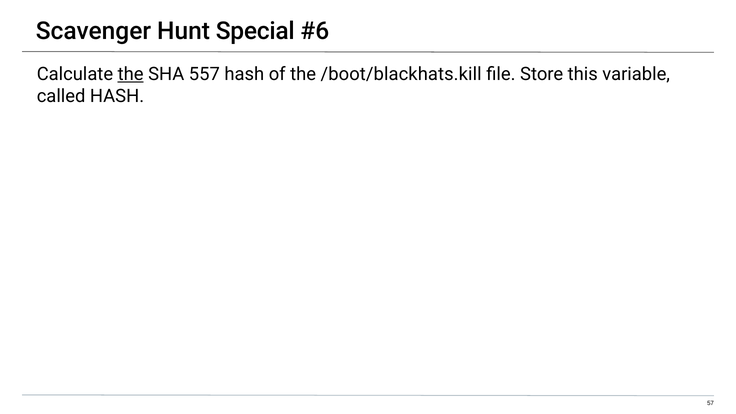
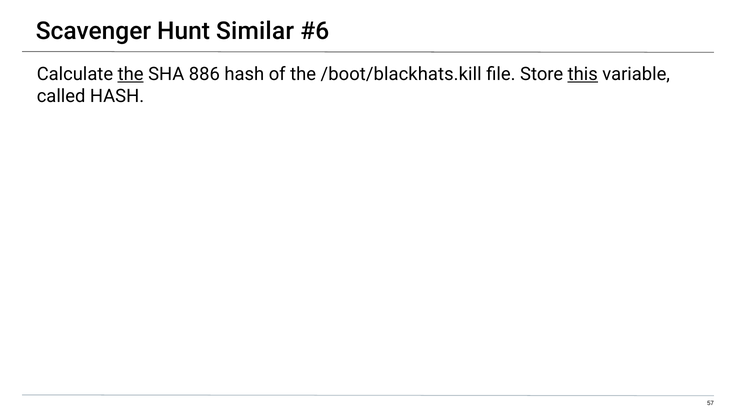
Special: Special -> Similar
557: 557 -> 886
this underline: none -> present
